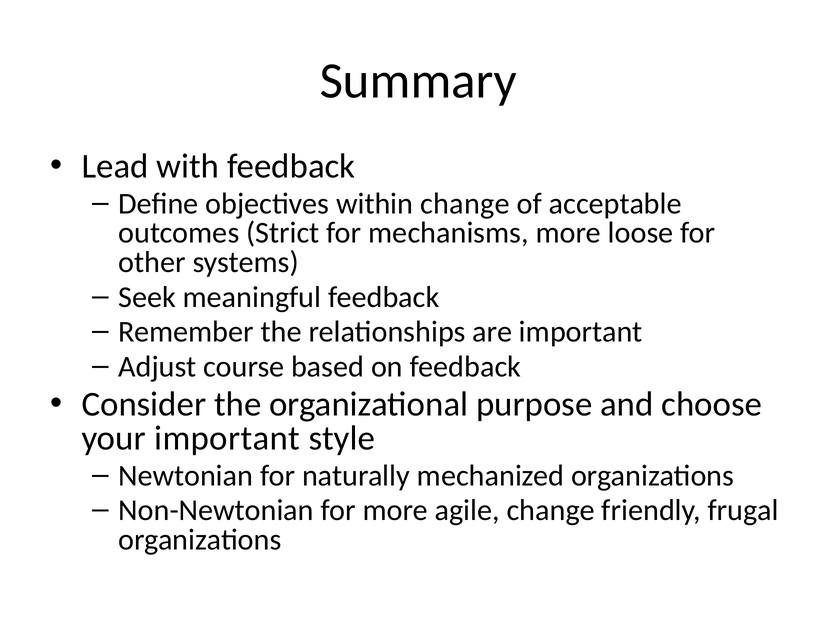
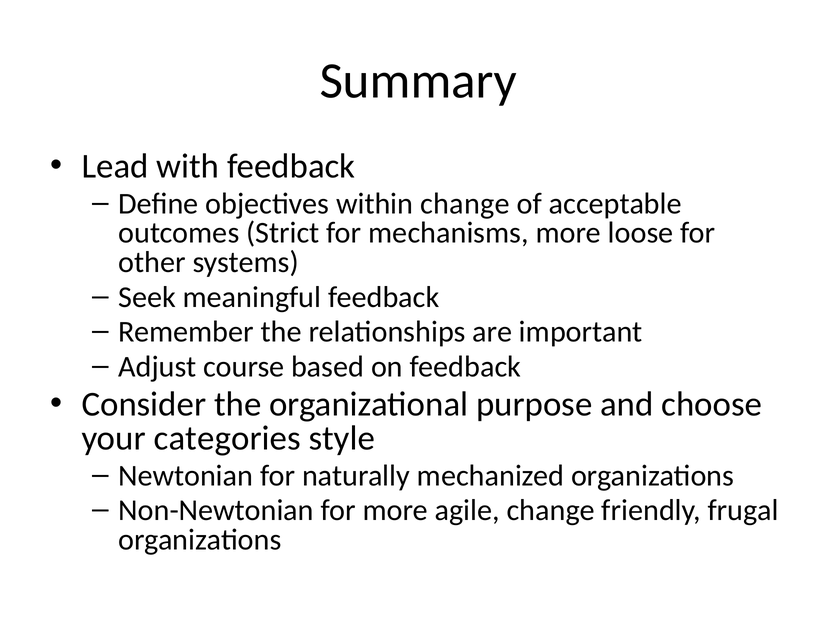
your important: important -> categories
